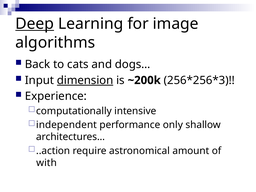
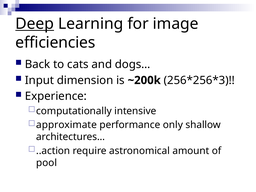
algorithms: algorithms -> efficiencies
dimension underline: present -> none
independent: independent -> approximate
with: with -> pool
